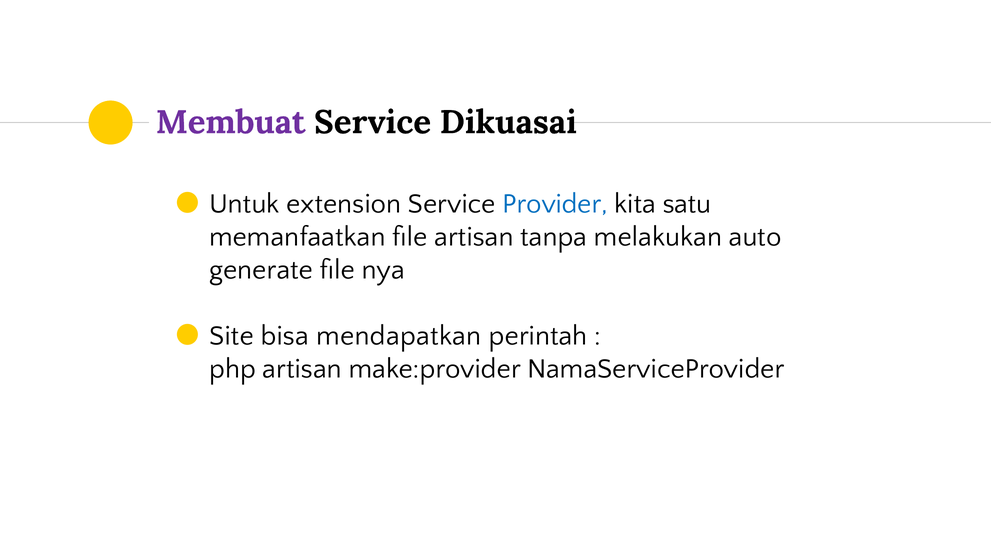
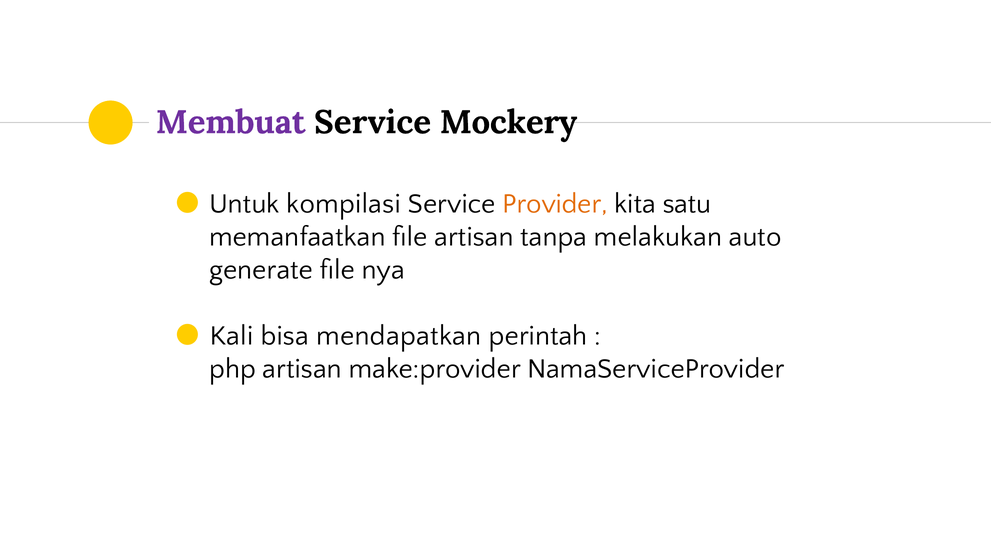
Dikuasai: Dikuasai -> Mockery
extension: extension -> kompilasi
Provider colour: blue -> orange
Site: Site -> Kali
